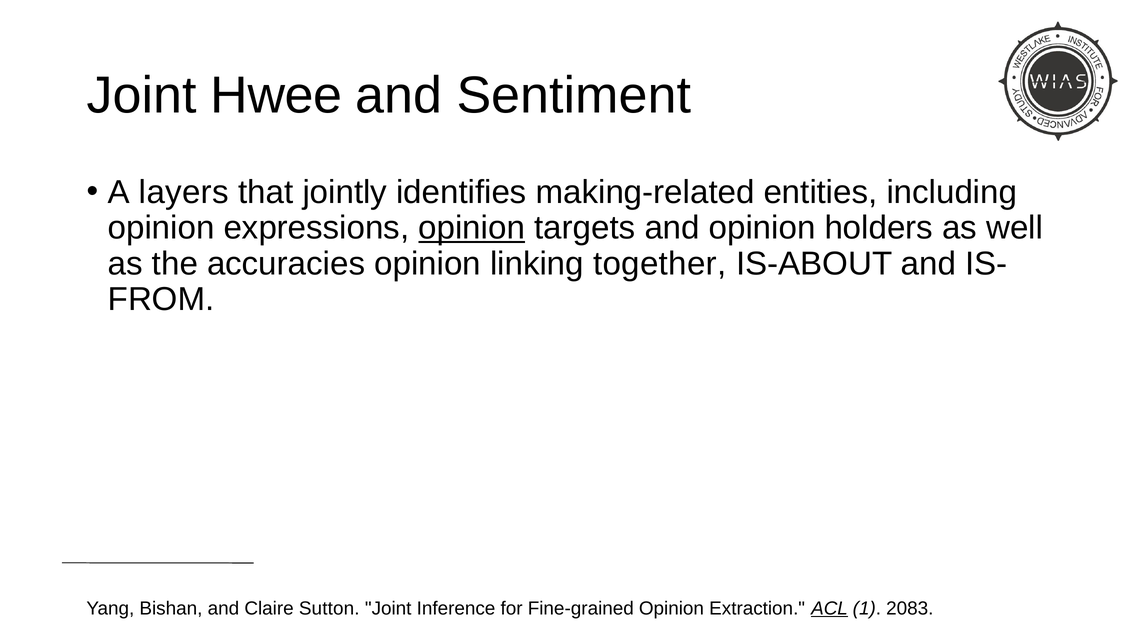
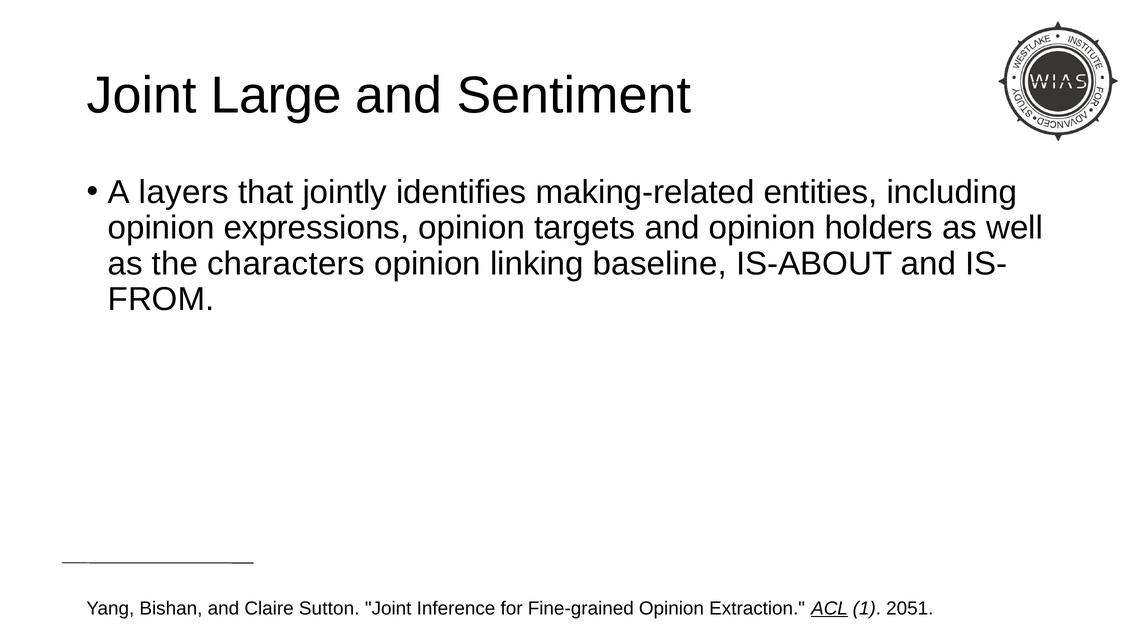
Hwee: Hwee -> Large
opinion at (472, 228) underline: present -> none
accuracies: accuracies -> characters
together: together -> baseline
2083: 2083 -> 2051
